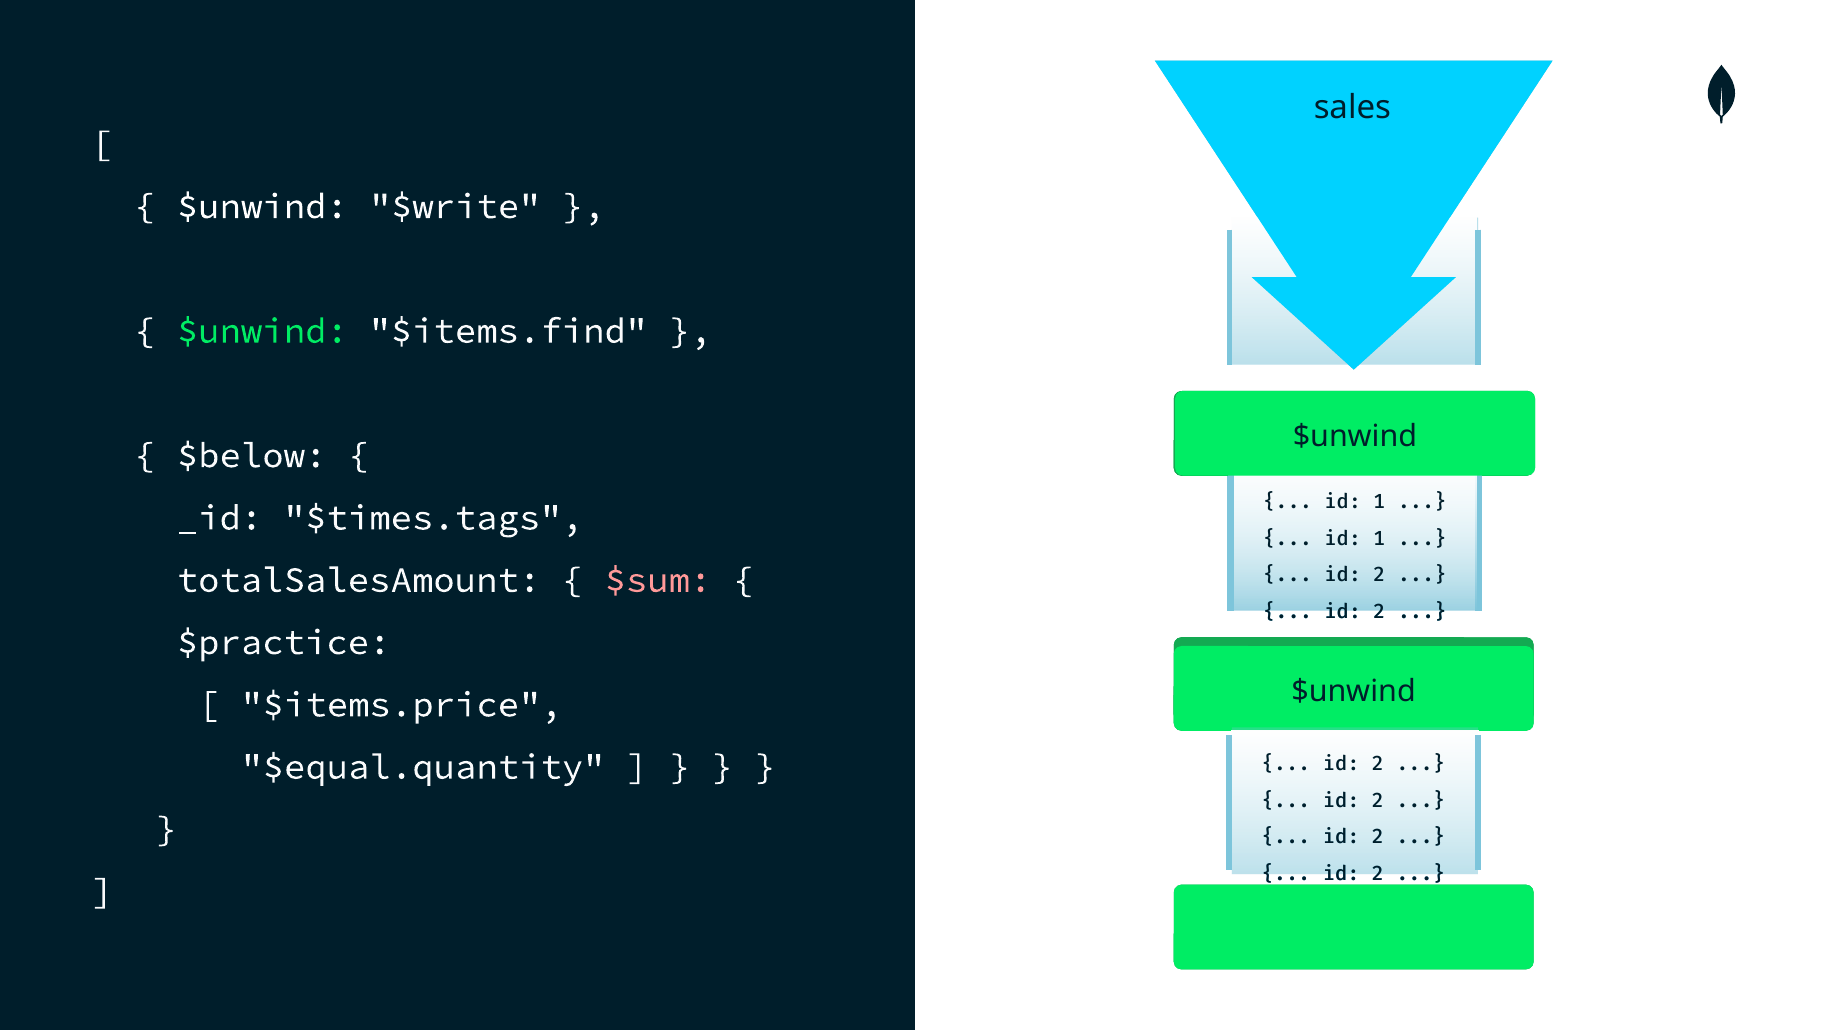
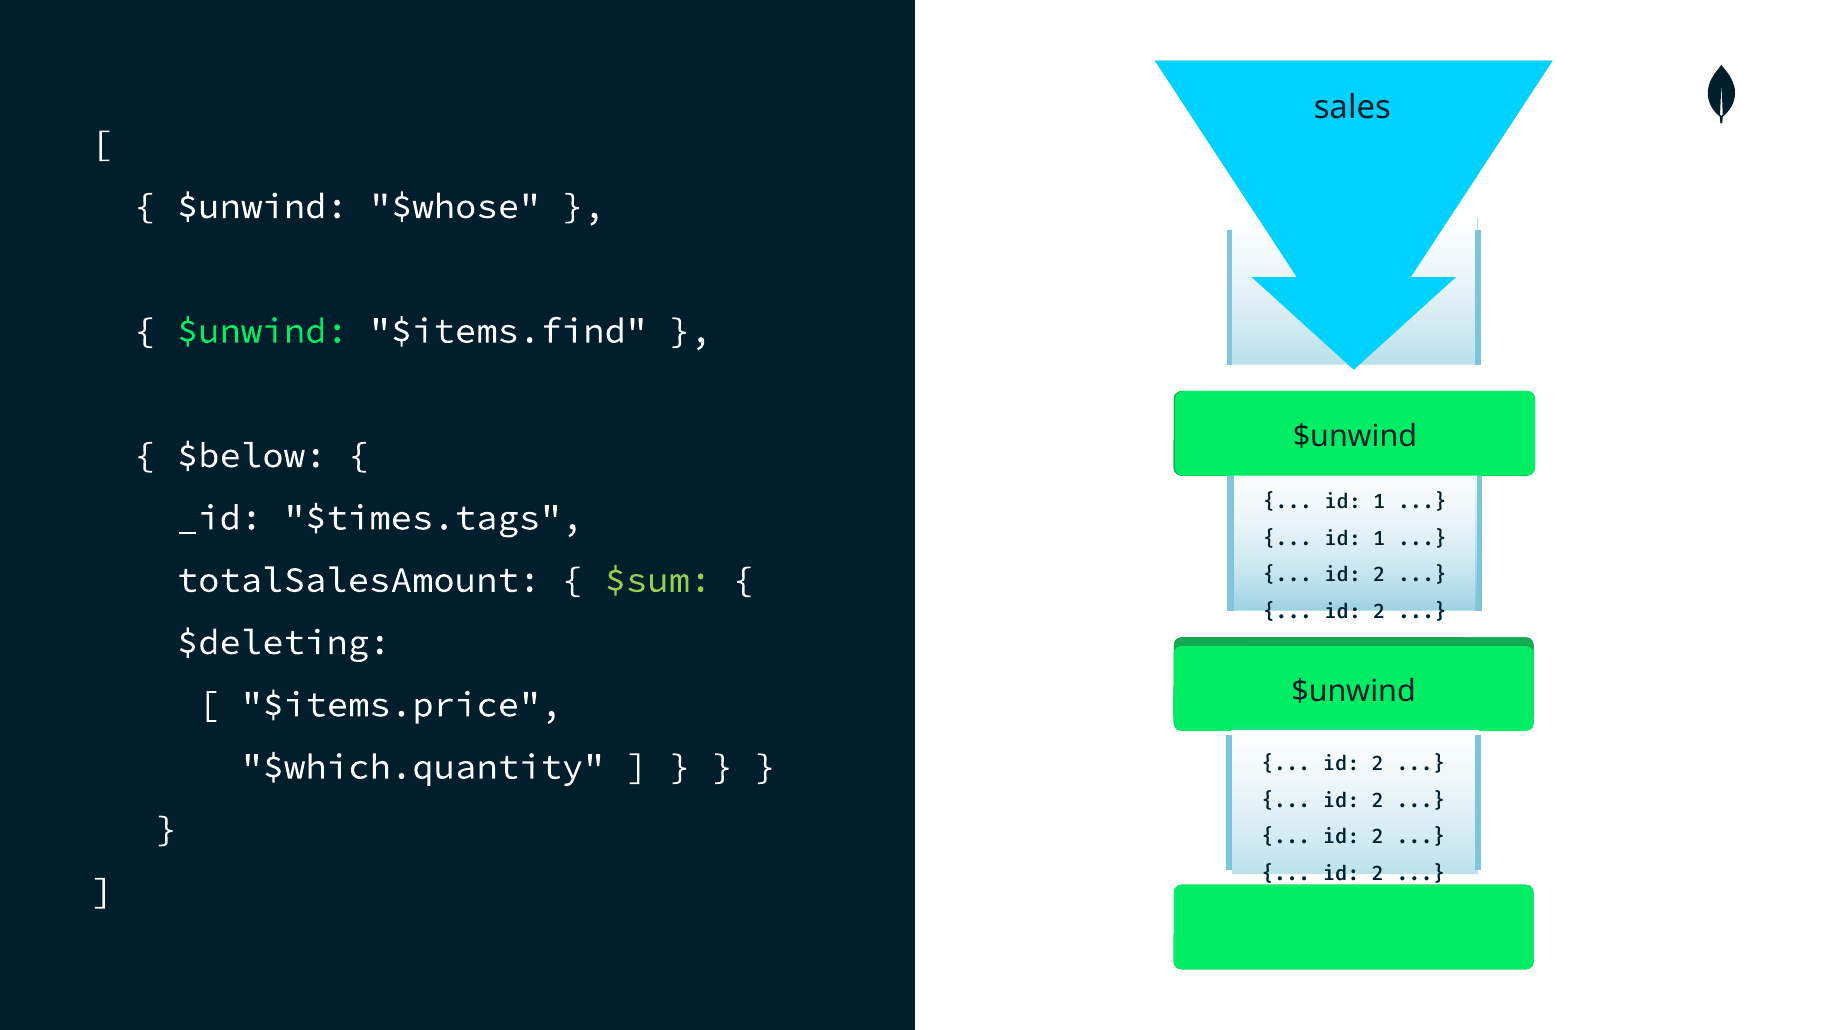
$write: $write -> $whose
$sum colour: pink -> light green
$practice: $practice -> $deleting
$equal.quantity: $equal.quantity -> $which.quantity
